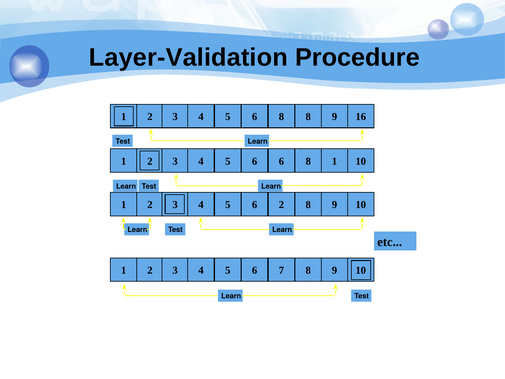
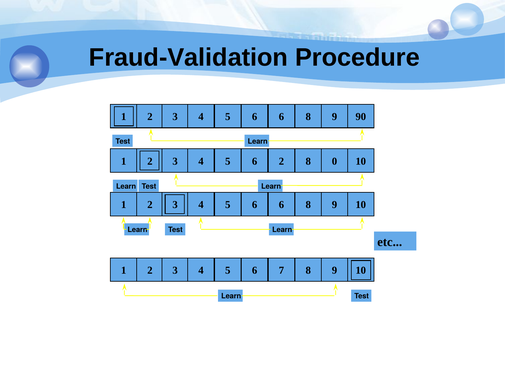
Layer-Validation: Layer-Validation -> Fraud-Validation
8 at (281, 117): 8 -> 6
16: 16 -> 90
6 6: 6 -> 2
2 1: 1 -> 0
2 at (281, 205): 2 -> 6
